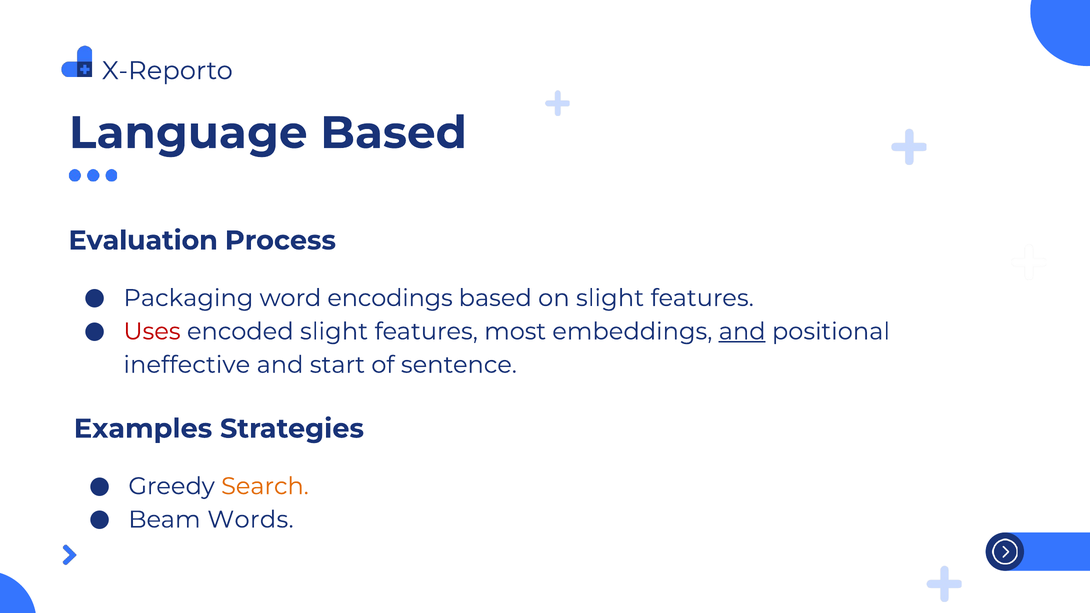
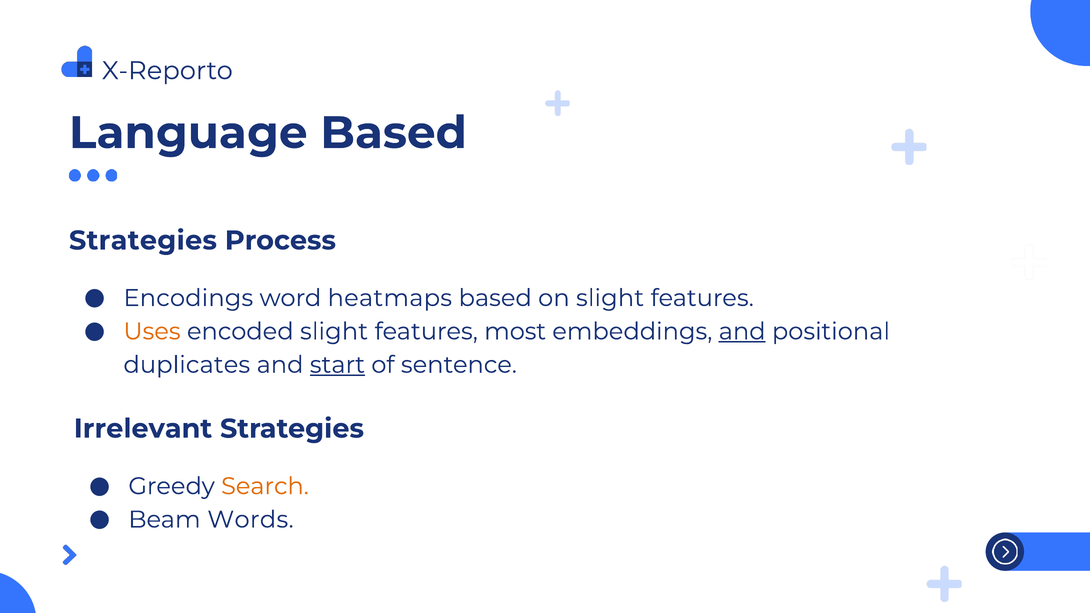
Evaluation at (143, 241): Evaluation -> Strategies
Packaging: Packaging -> Encodings
encodings: encodings -> heatmaps
Uses colour: red -> orange
ineffective: ineffective -> duplicates
start underline: none -> present
Examples: Examples -> Irrelevant
